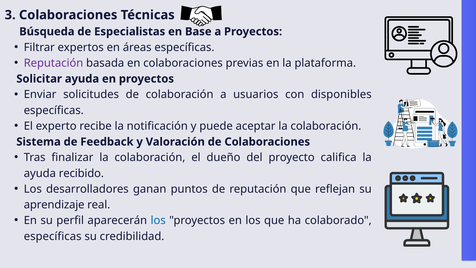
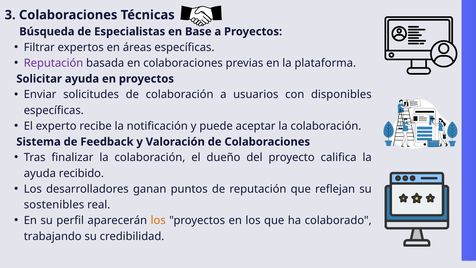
aprendizaje: aprendizaje -> sostenibles
los at (158, 220) colour: blue -> orange
específicas at (53, 236): específicas -> trabajando
